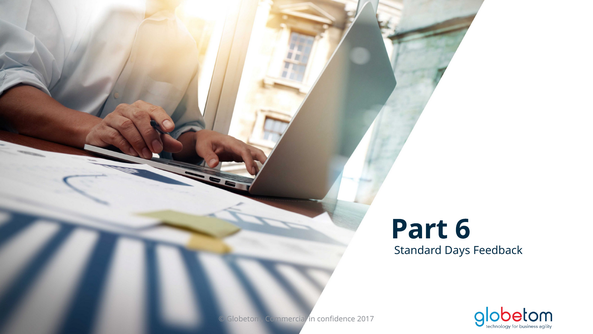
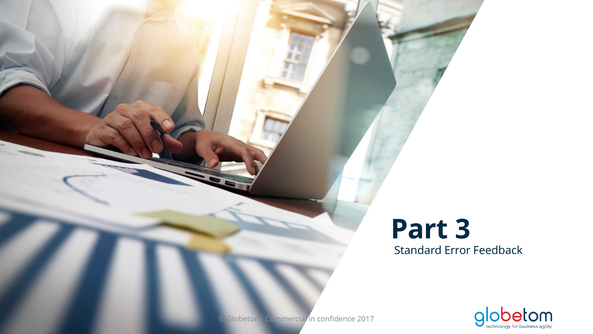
6: 6 -> 3
Days: Days -> Error
